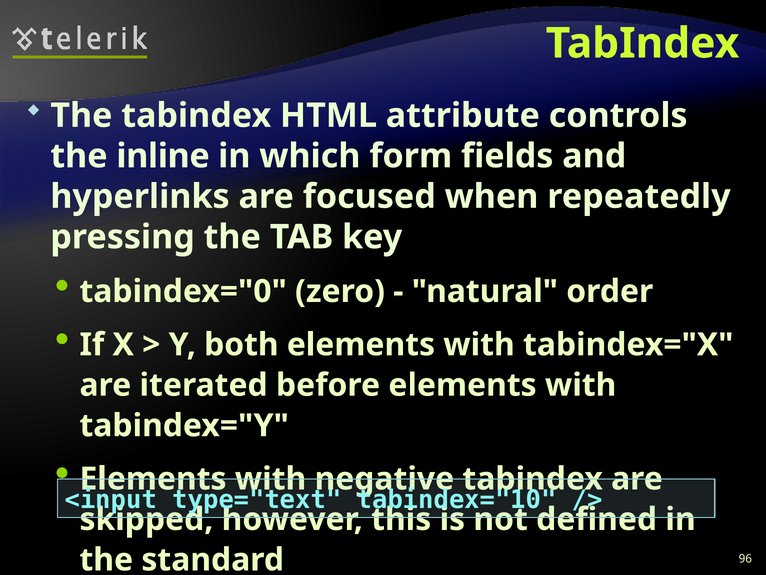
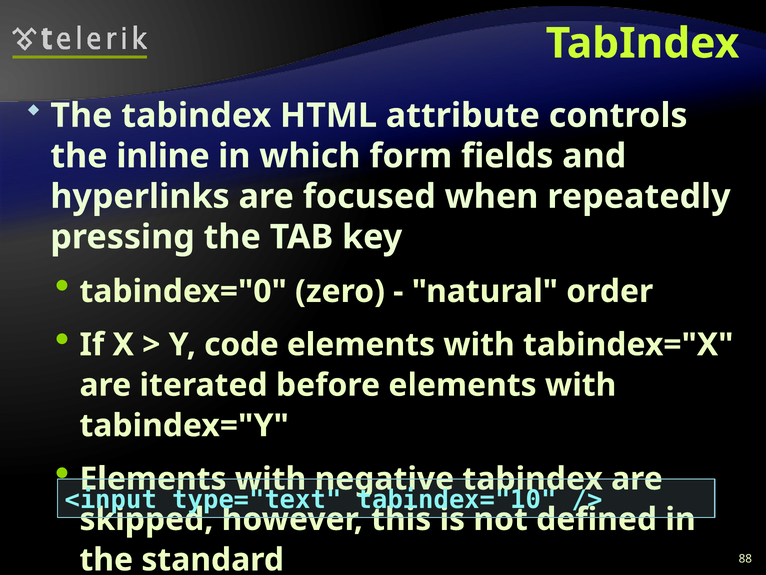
both: both -> code
96: 96 -> 88
